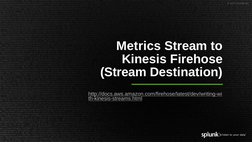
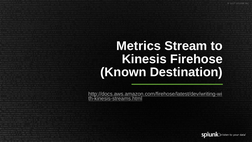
Stream at (123, 72): Stream -> Known
